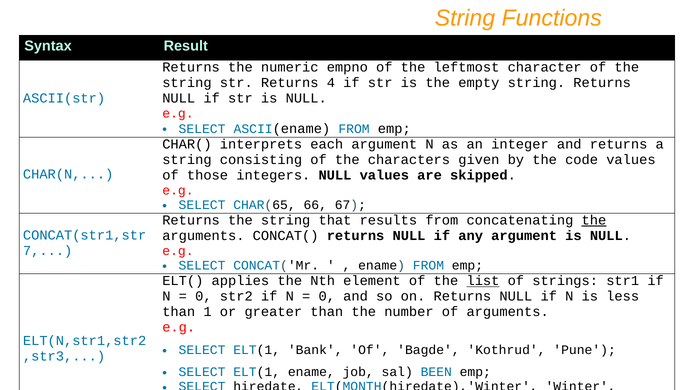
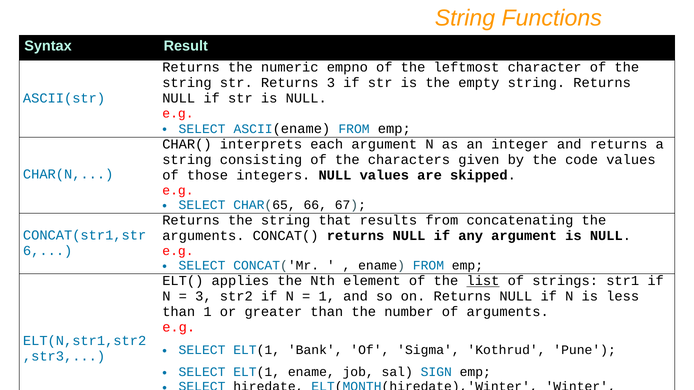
Returns 4: 4 -> 3
the at (594, 220) underline: present -> none
7: 7 -> 6
0 at (203, 297): 0 -> 3
0 at (327, 297): 0 -> 1
Bagde: Bagde -> Sigma
BEEN: BEEN -> SIGN
